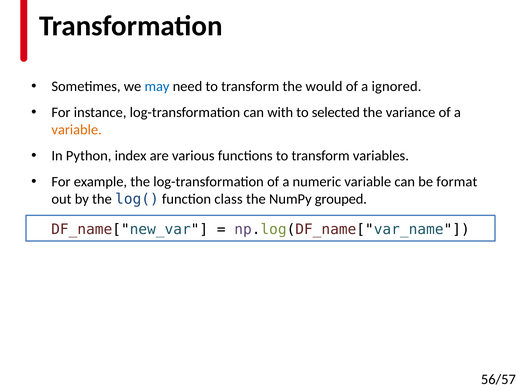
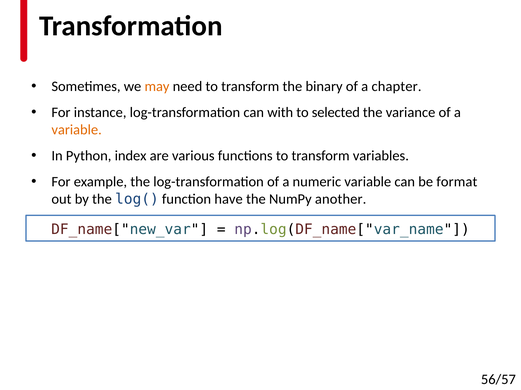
may colour: blue -> orange
would: would -> binary
ignored: ignored -> chapter
class: class -> have
grouped: grouped -> another
